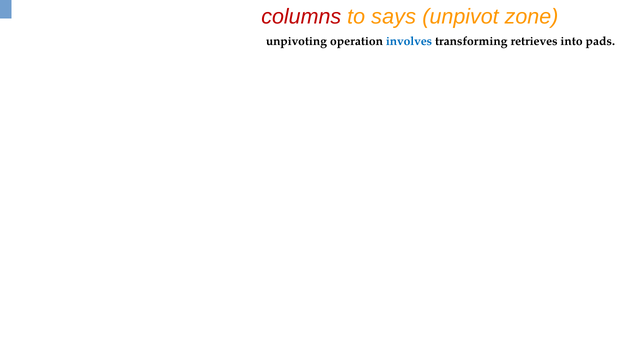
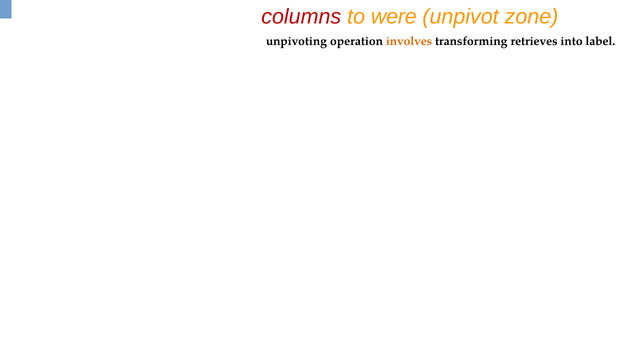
says: says -> were
involves colour: blue -> orange
pads: pads -> label
